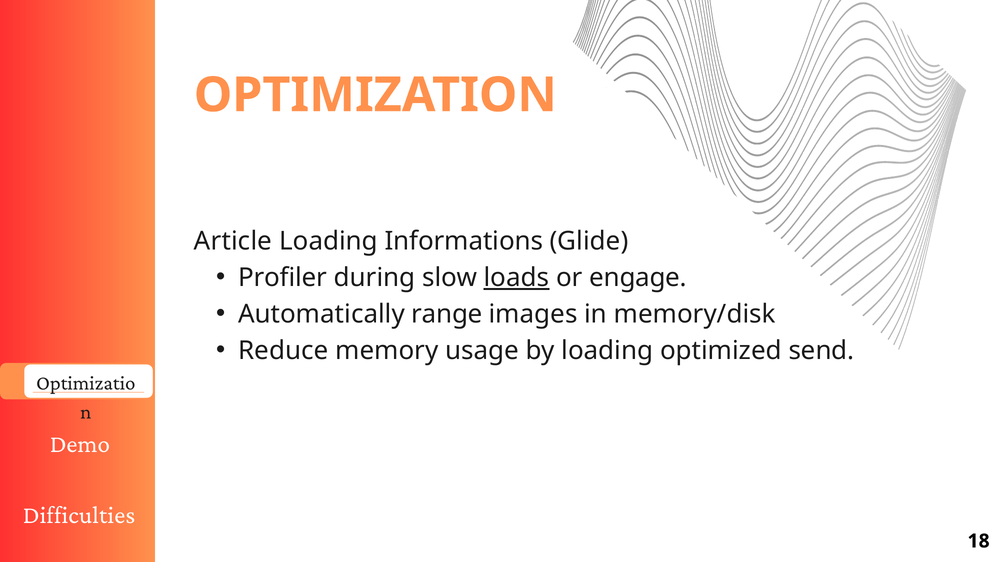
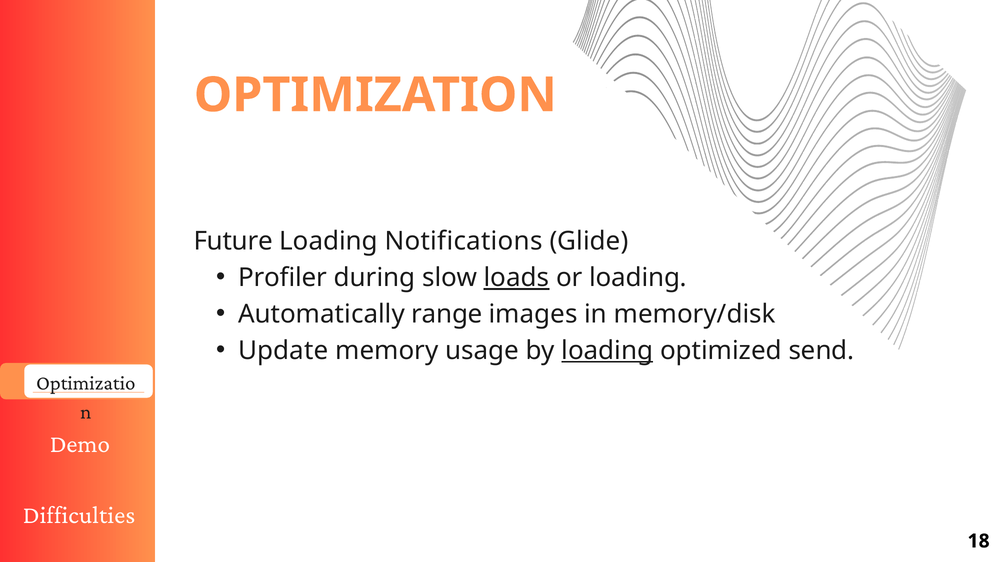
Article: Article -> Future
Informations: Informations -> Notifications
or engage: engage -> loading
Reduce: Reduce -> Update
loading at (607, 351) underline: none -> present
